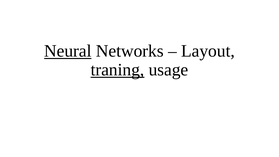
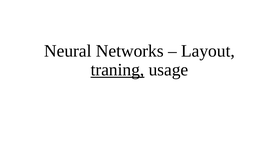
Neural underline: present -> none
